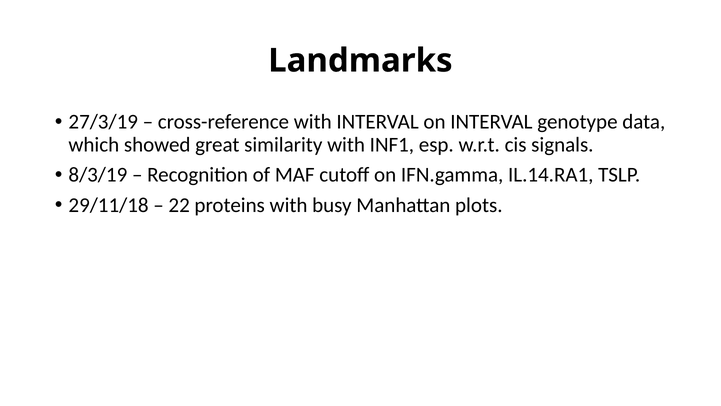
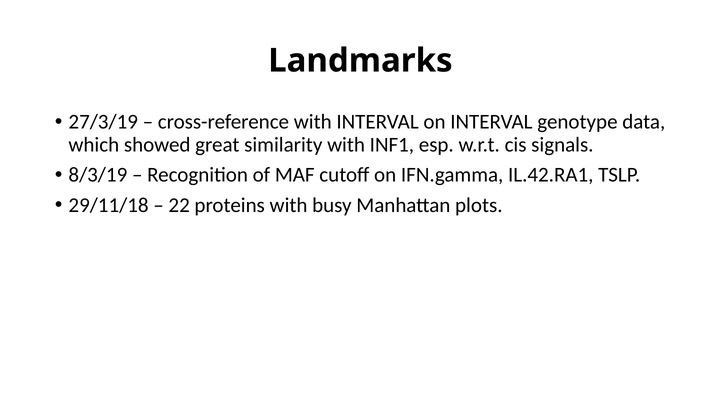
IL.14.RA1: IL.14.RA1 -> IL.42.RA1
